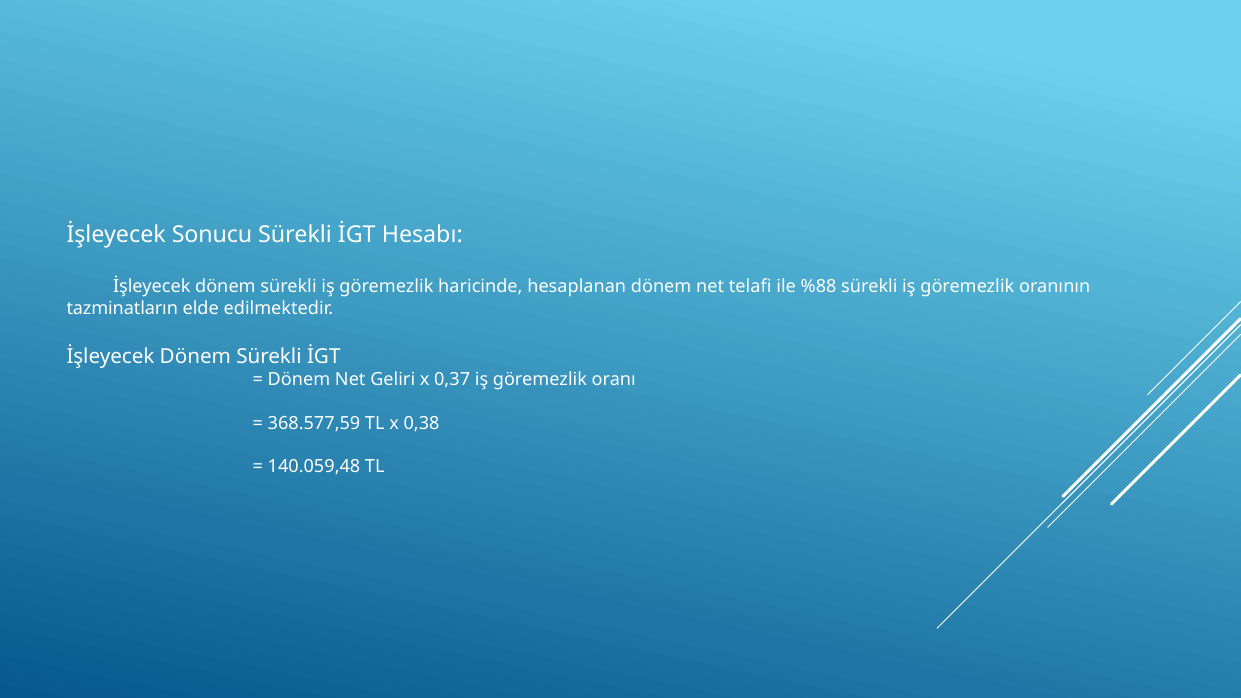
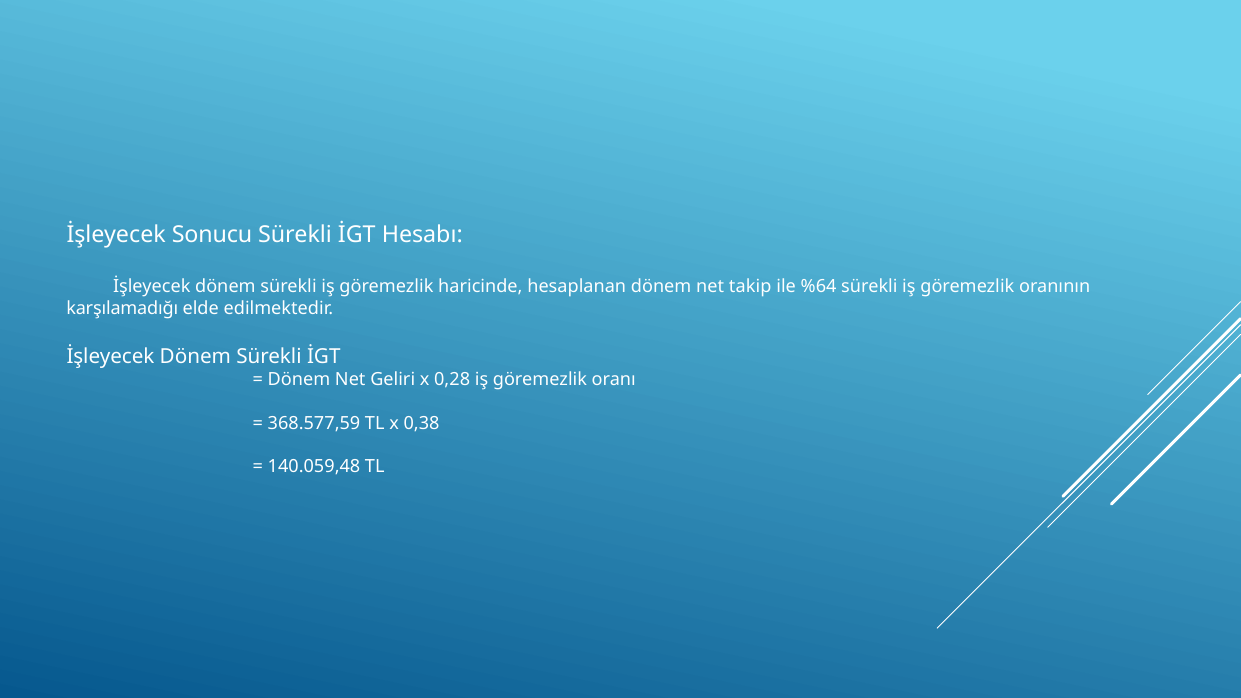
telafi: telafi -> takip
%88: %88 -> %64
tazminatların: tazminatların -> karşılamadığı
0,37: 0,37 -> 0,28
